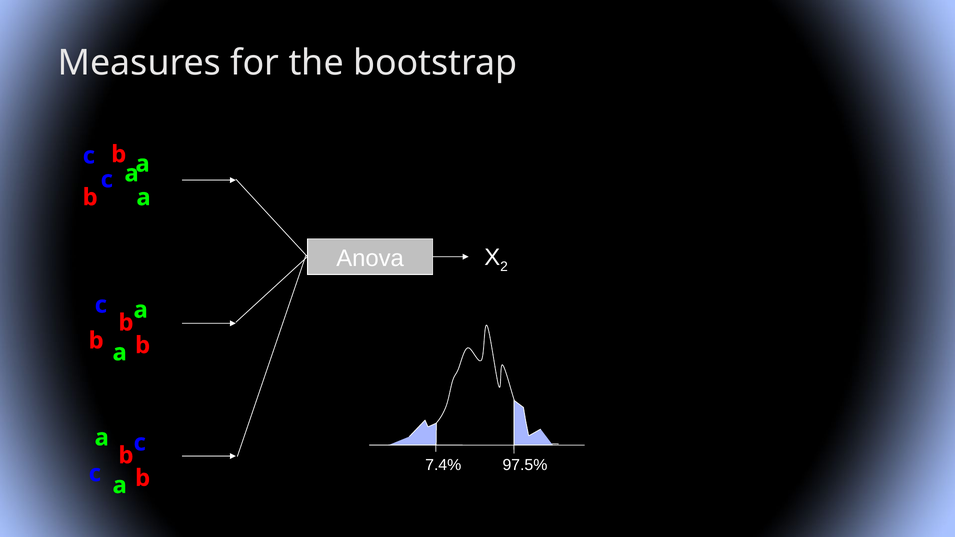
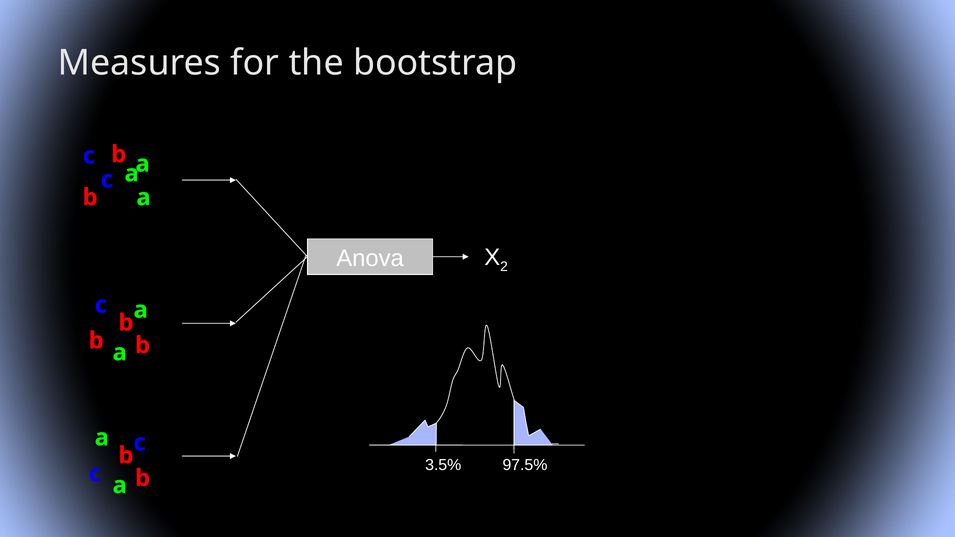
7.4%: 7.4% -> 3.5%
